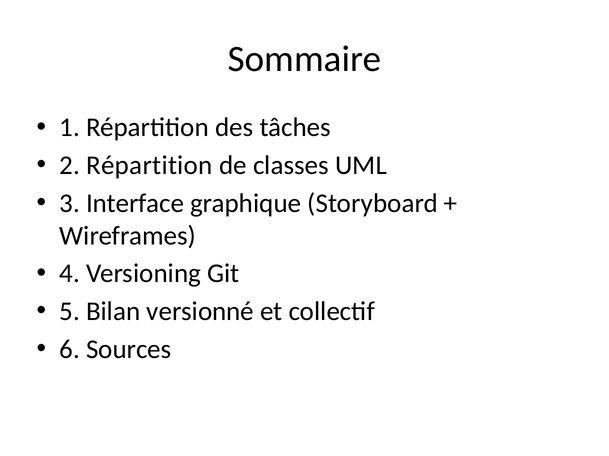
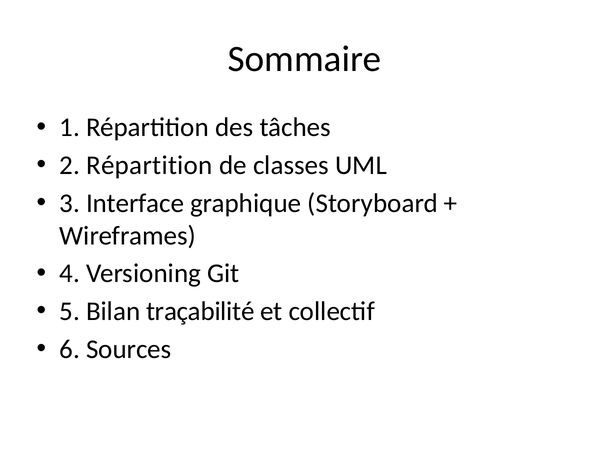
versionné: versionné -> traçabilité
